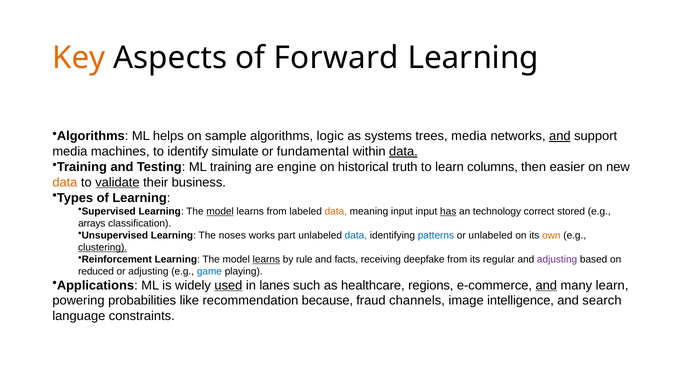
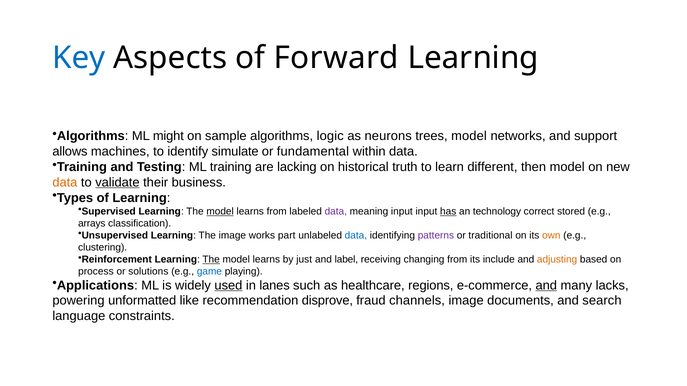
Key colour: orange -> blue
helps: helps -> might
systems: systems -> neurons
trees media: media -> model
and at (560, 136) underline: present -> none
media at (70, 152): media -> allows
data at (403, 152) underline: present -> none
engine: engine -> lacking
columns: columns -> different
then easier: easier -> model
data at (336, 212) colour: orange -> purple
The noses: noses -> image
patterns colour: blue -> purple
or unlabeled: unlabeled -> traditional
clustering underline: present -> none
The at (211, 260) underline: none -> present
learns at (266, 260) underline: present -> none
rule: rule -> just
facts: facts -> label
deepfake: deepfake -> changing
regular: regular -> include
adjusting at (557, 260) colour: purple -> orange
reduced: reduced -> process
or adjusting: adjusting -> solutions
many learn: learn -> lacks
probabilities: probabilities -> unformatted
because: because -> disprove
intelligence: intelligence -> documents
